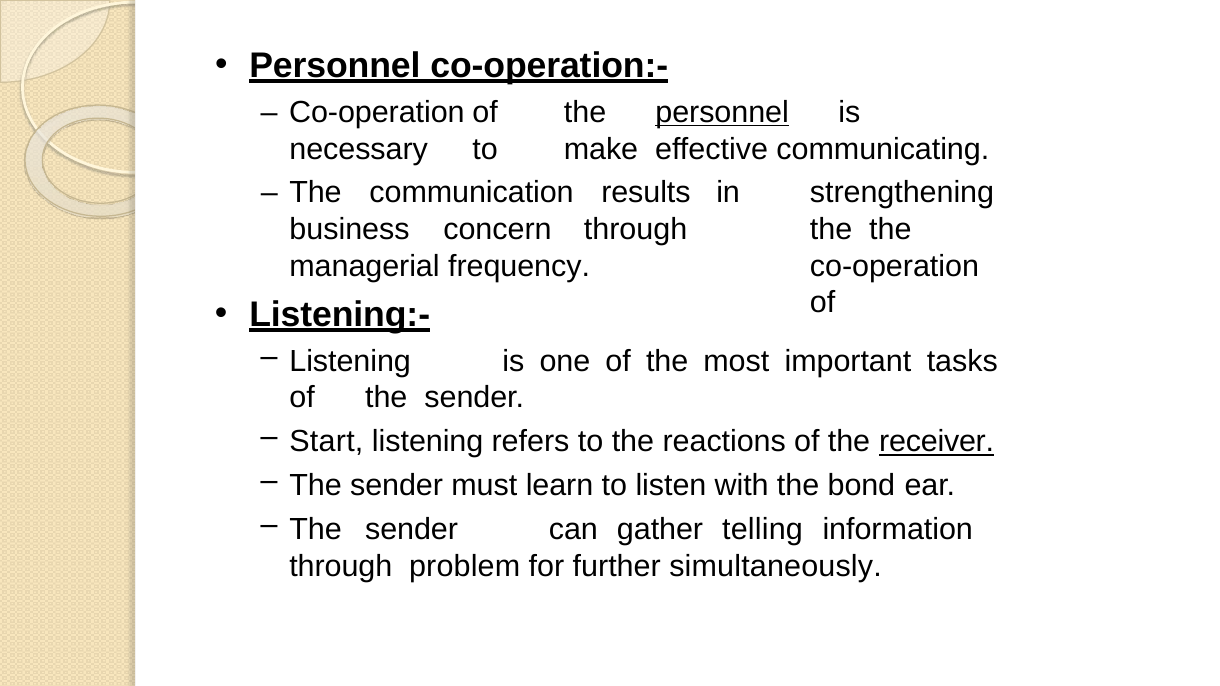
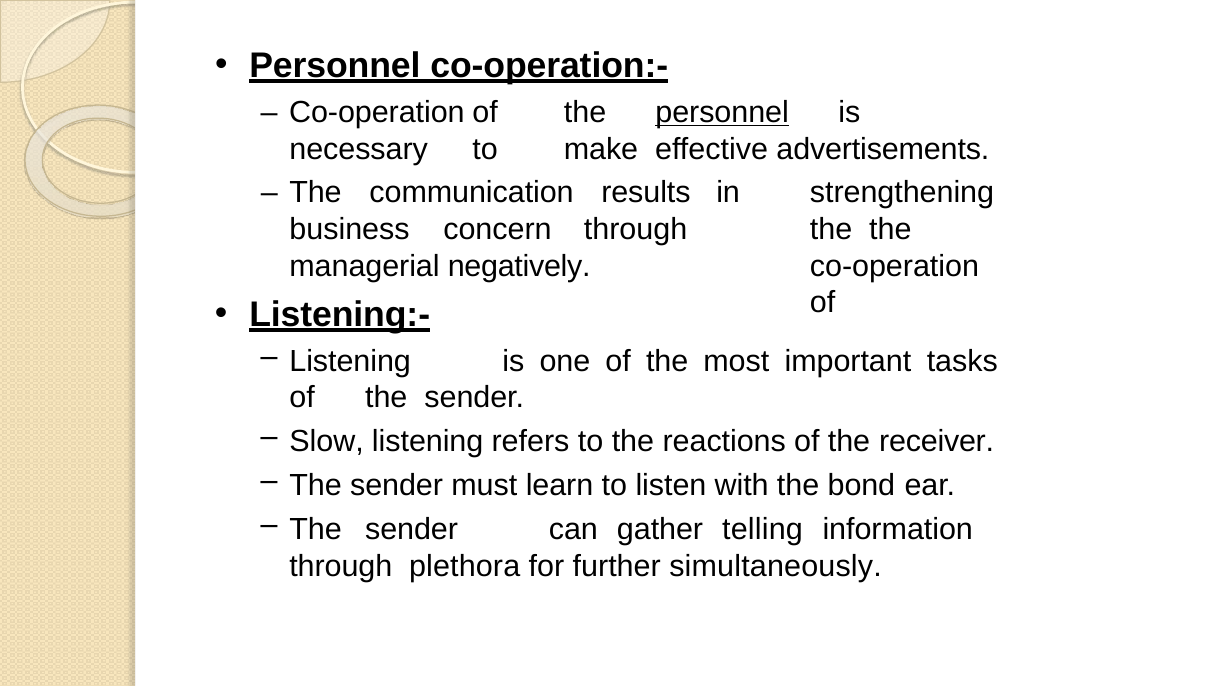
communicating: communicating -> advertisements
frequency: frequency -> negatively
Start: Start -> Slow
receiver underline: present -> none
problem: problem -> plethora
